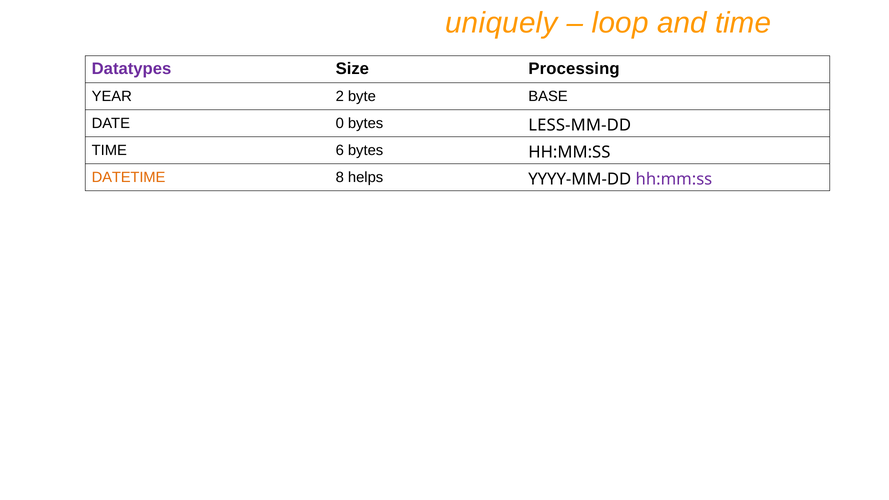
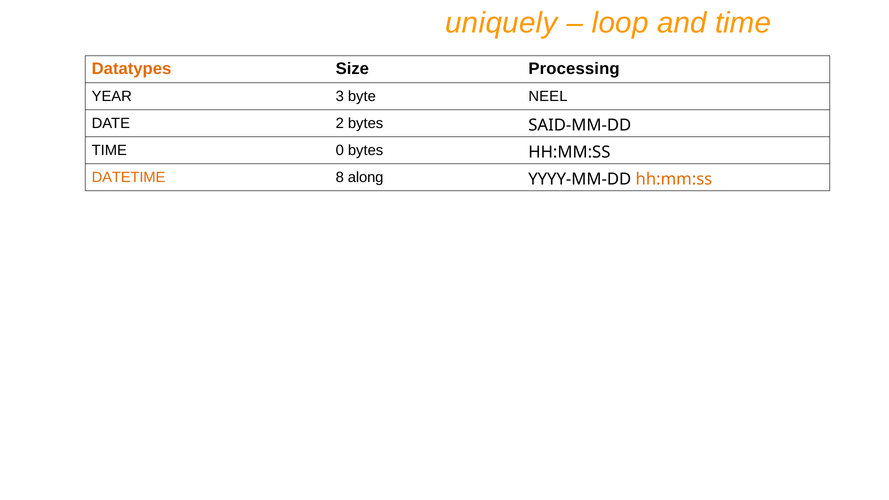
Datatypes colour: purple -> orange
2: 2 -> 3
BASE: BASE -> NEEL
0: 0 -> 2
LESS-MM-DD: LESS-MM-DD -> SAID-MM-DD
6: 6 -> 0
helps: helps -> along
hh:mm:ss at (674, 179) colour: purple -> orange
